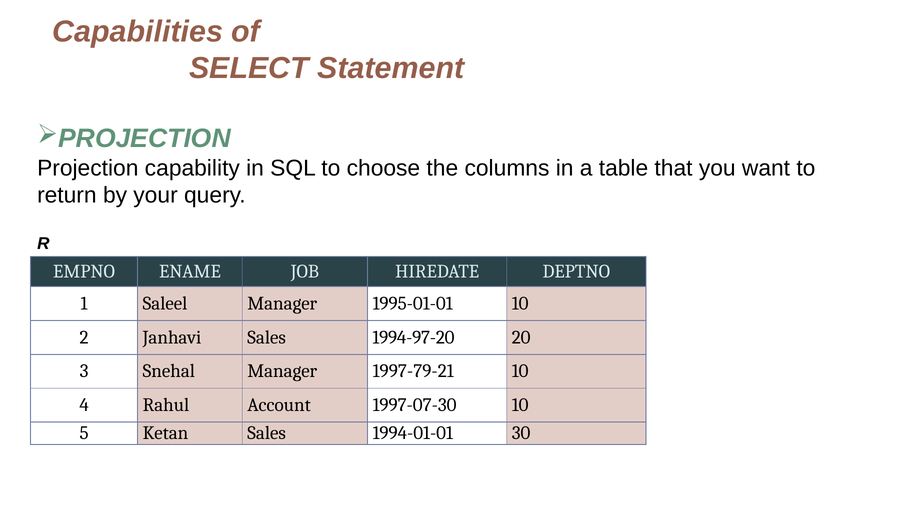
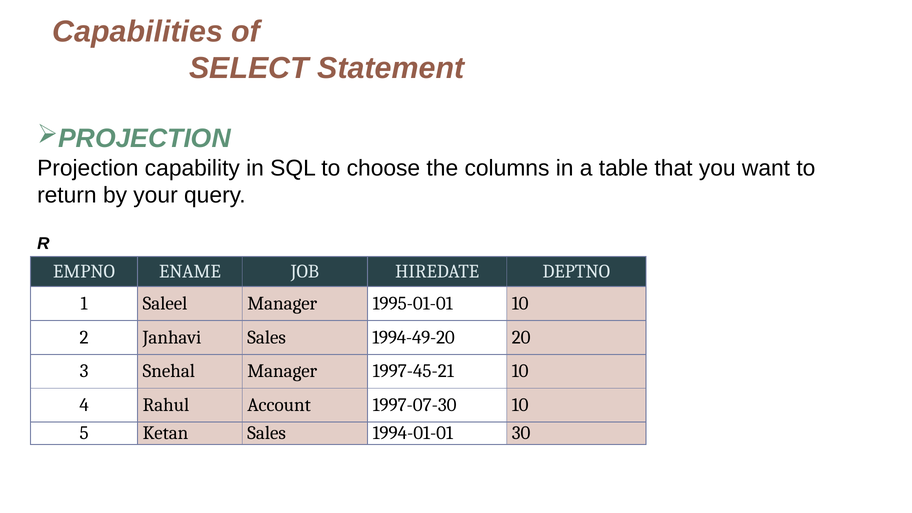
1994-97-20: 1994-97-20 -> 1994-49-20
1997-79-21: 1997-79-21 -> 1997-45-21
